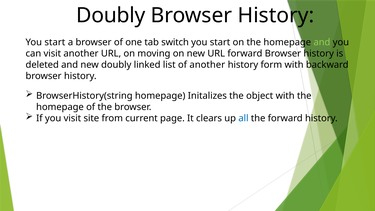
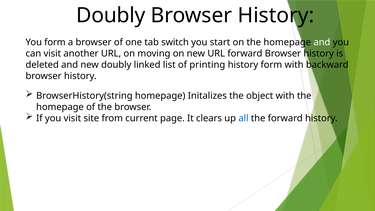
start at (55, 42): start -> form
and at (322, 42) colour: light green -> white
of another: another -> printing
